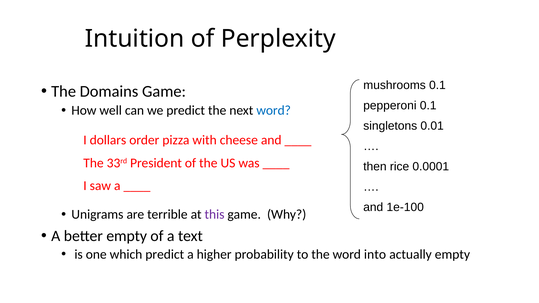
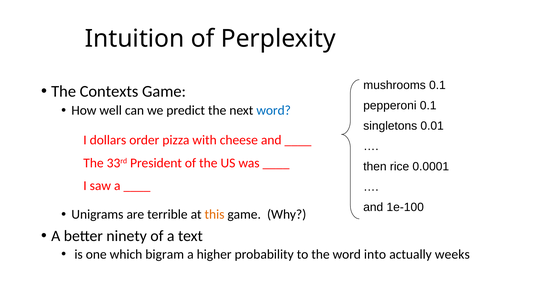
Domains: Domains -> Contexts
this colour: purple -> orange
better empty: empty -> ninety
which predict: predict -> bigram
actually empty: empty -> weeks
